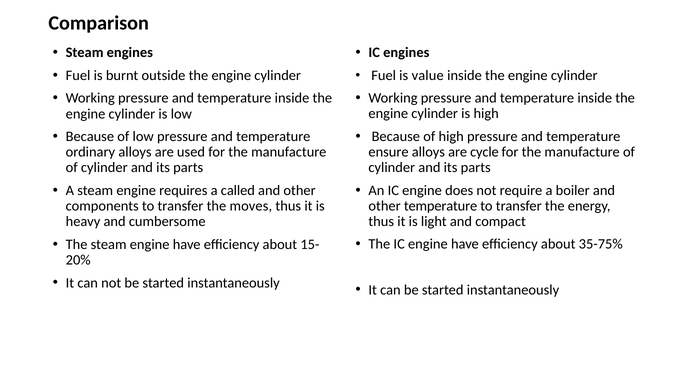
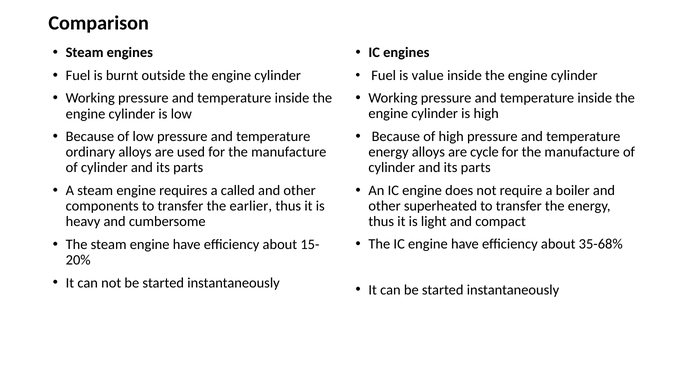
ensure at (389, 152): ensure -> energy
other temperature: temperature -> superheated
moves: moves -> earlier
35-75%: 35-75% -> 35-68%
